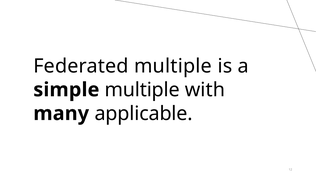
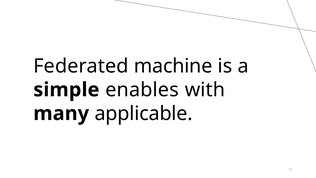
Federated multiple: multiple -> machine
simple multiple: multiple -> enables
